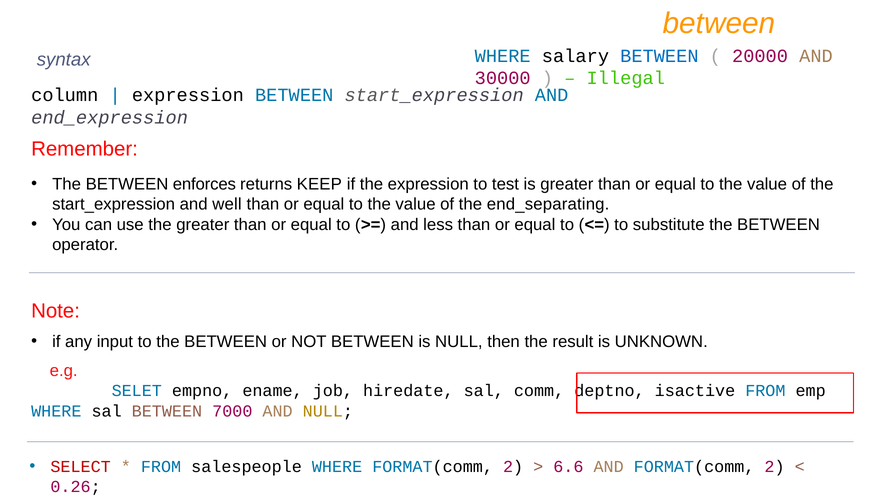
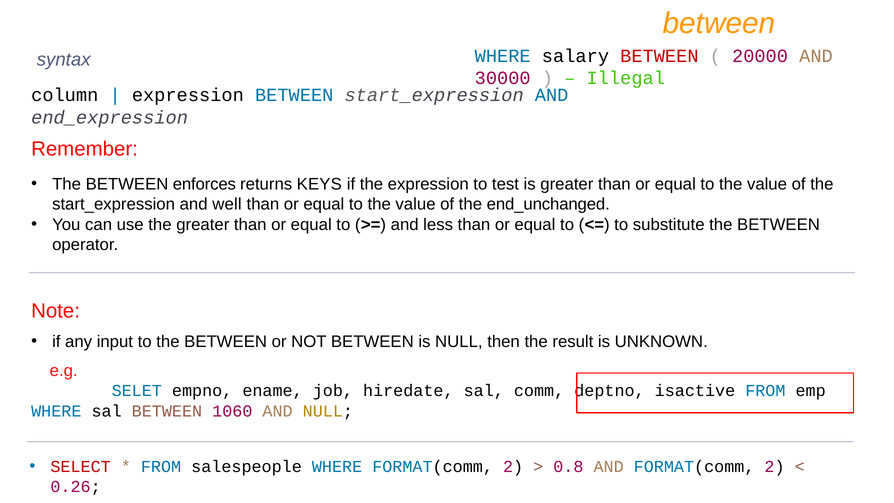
BETWEEN at (659, 56) colour: blue -> red
KEEP: KEEP -> KEYS
end_separating: end_separating -> end_unchanged
7000: 7000 -> 1060
6.6: 6.6 -> 0.8
